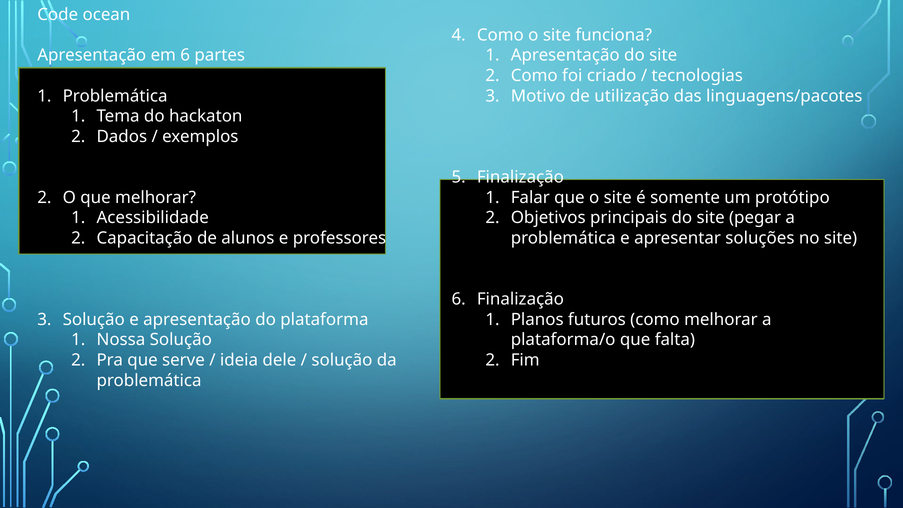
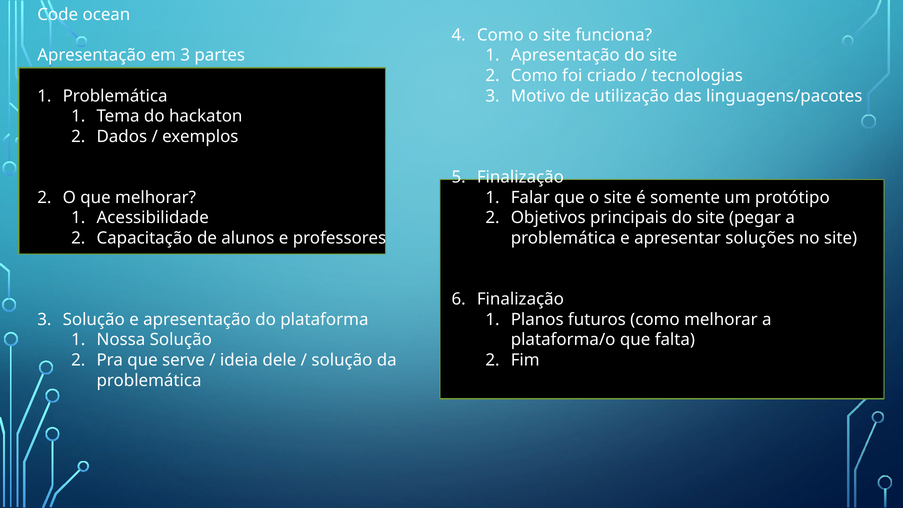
em 6: 6 -> 3
